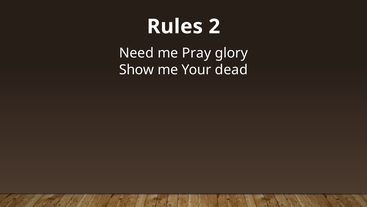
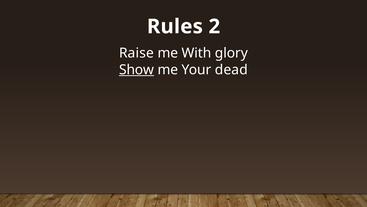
Need: Need -> Raise
Pray: Pray -> With
Show underline: none -> present
